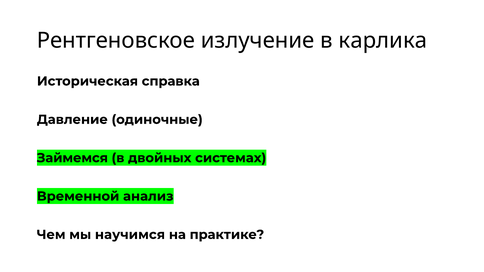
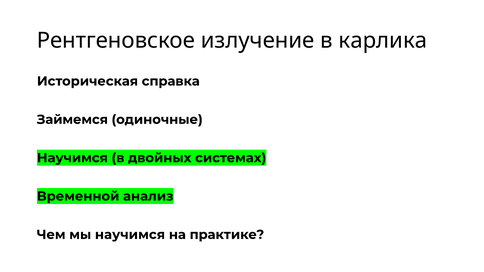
Давление: Давление -> Займемся
Займемся at (72, 158): Займемся -> Научимся
